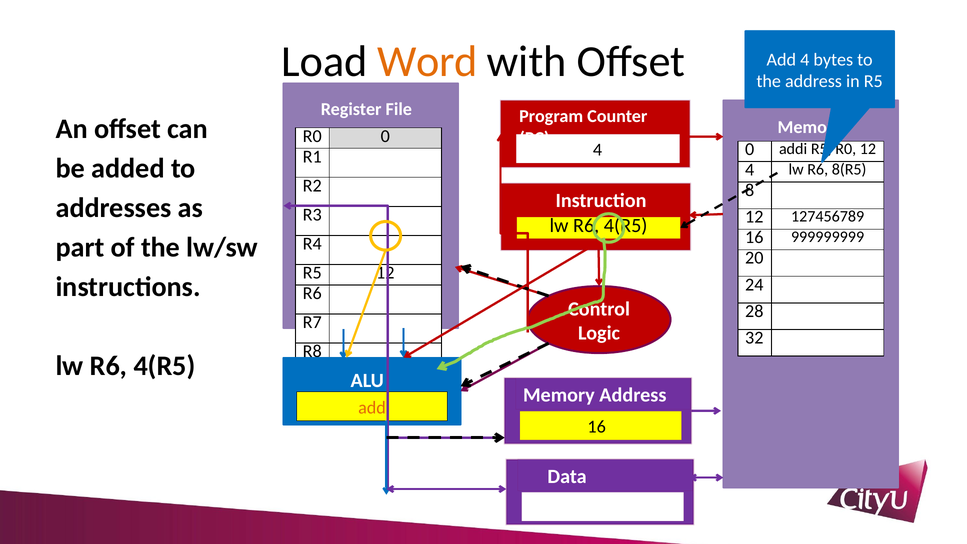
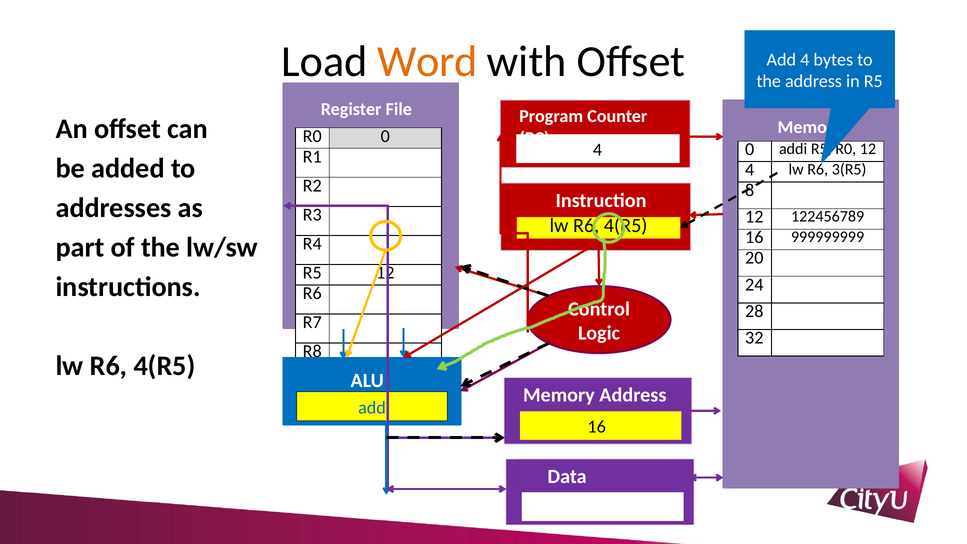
8(R5: 8(R5 -> 3(R5
127456789: 127456789 -> 122456789
add at (372, 408) colour: orange -> blue
